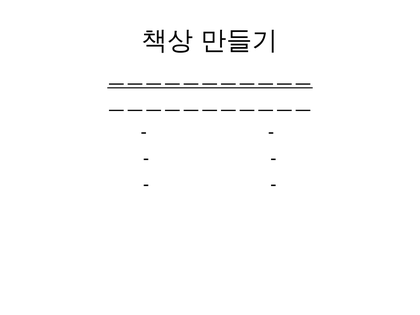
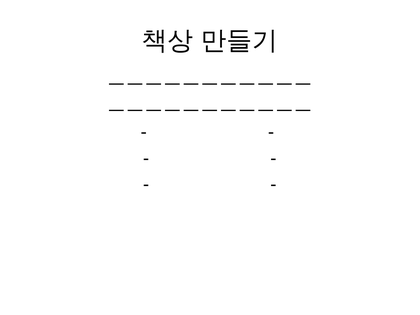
ㅡㅡㅡㅡㅡㅡㅡㅡㅡㅡㅡ at (210, 80) underline: present -> none
